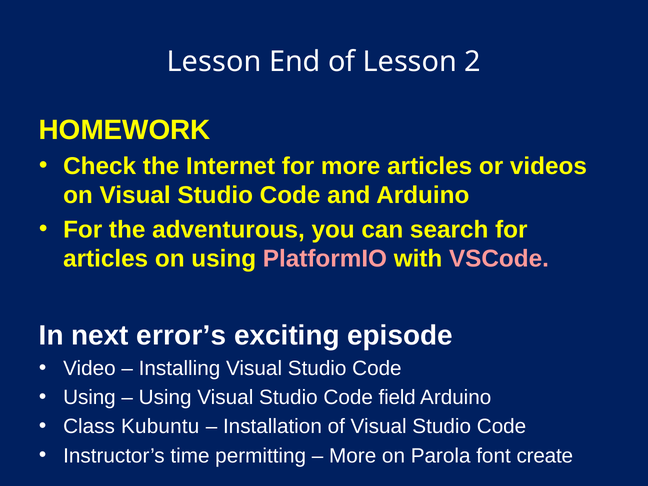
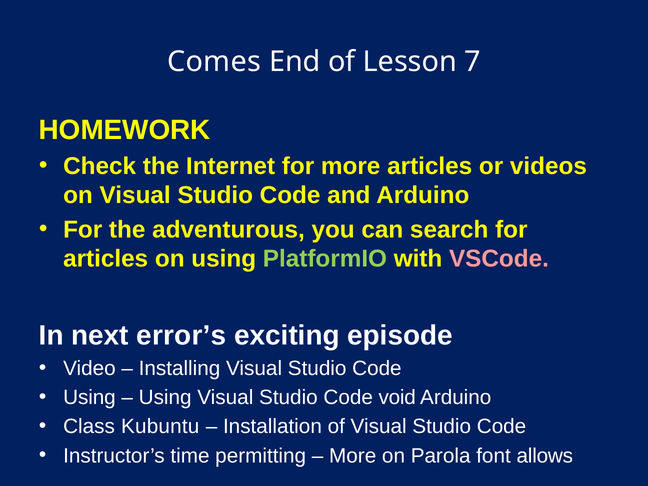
Lesson at (214, 62): Lesson -> Comes
2: 2 -> 7
PlatformIO colour: pink -> light green
field: field -> void
create: create -> allows
